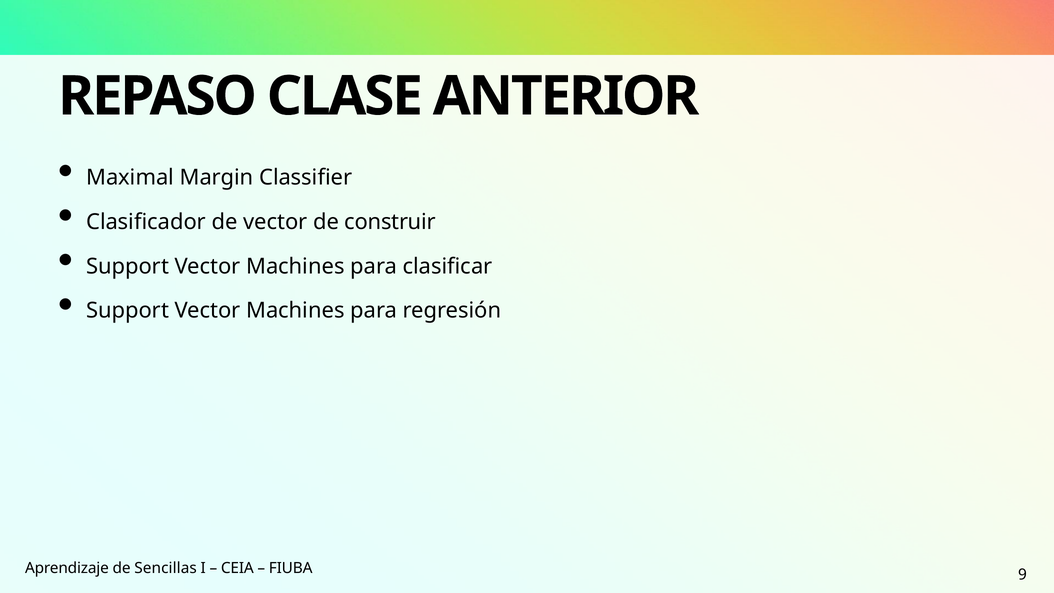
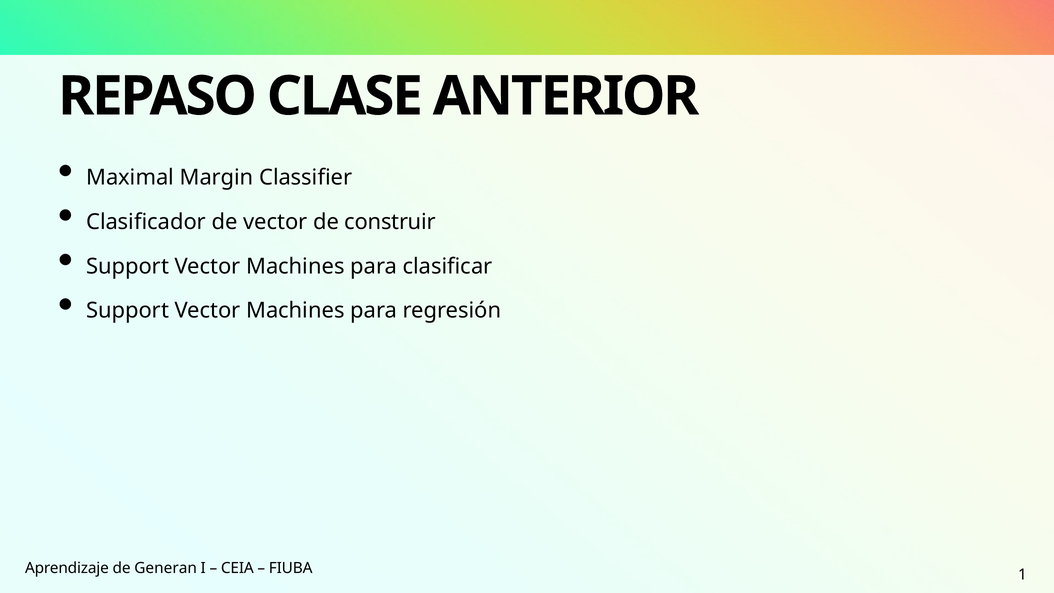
Sencillas: Sencillas -> Generan
9: 9 -> 1
